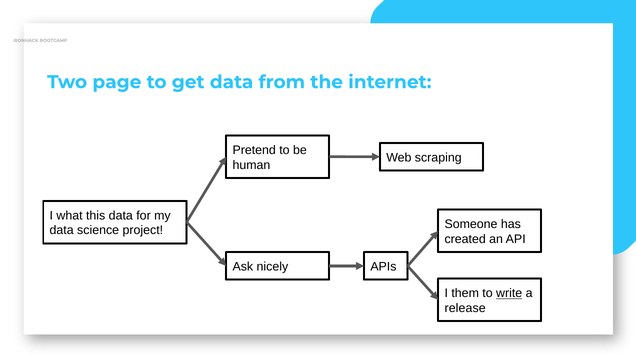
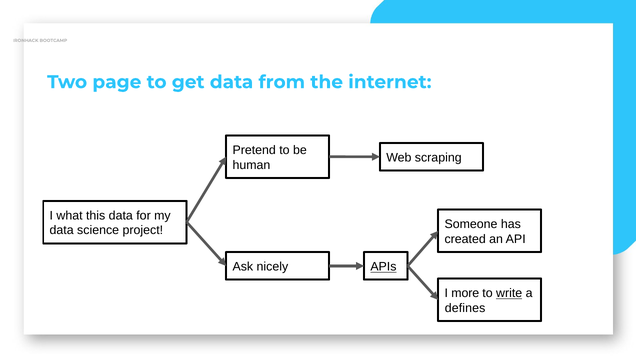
APIs underline: none -> present
them: them -> more
release: release -> defines
